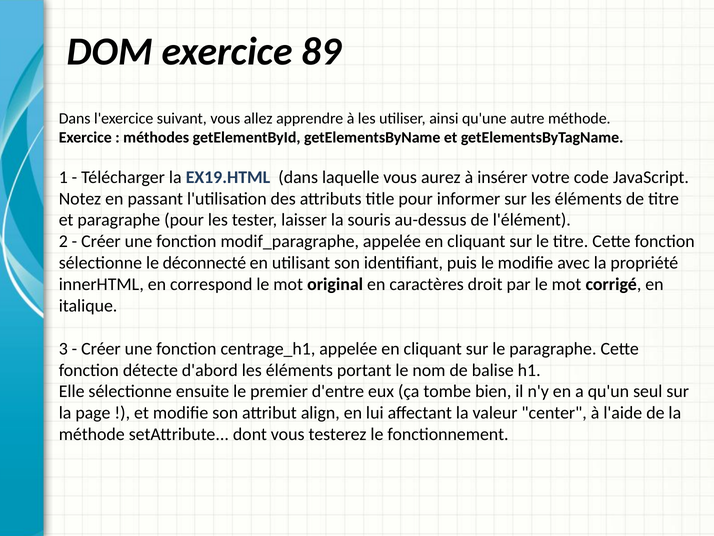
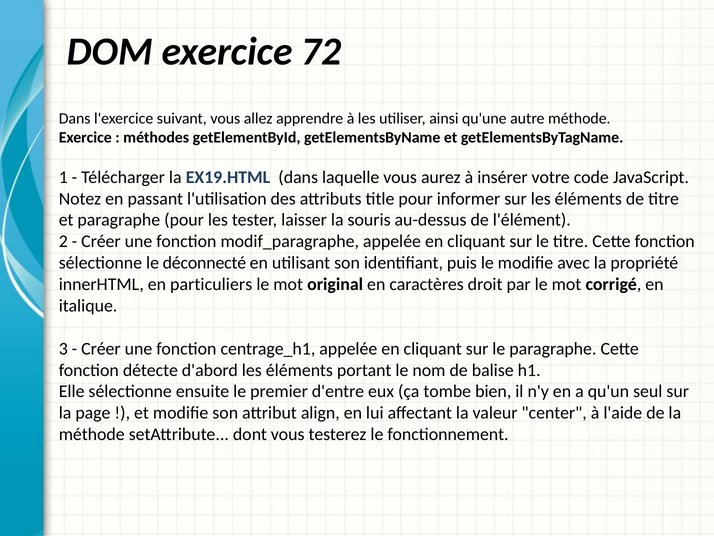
89: 89 -> 72
correspond: correspond -> particuliers
